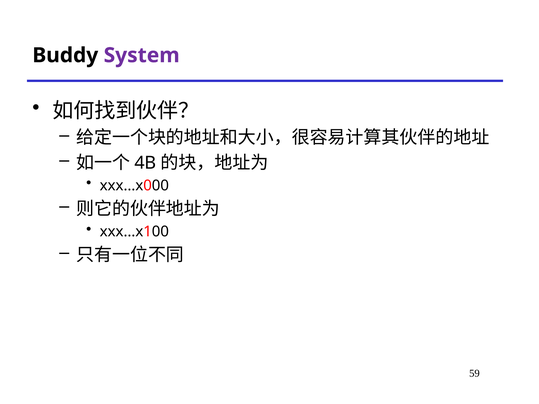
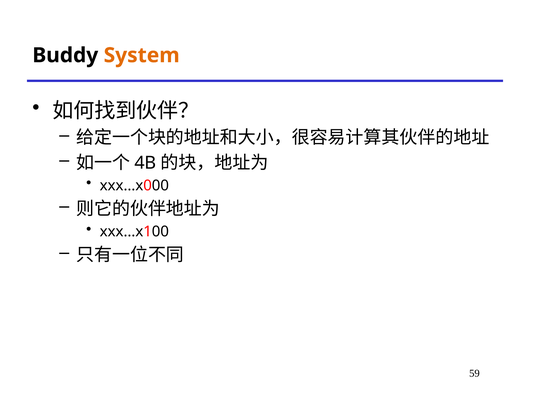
System colour: purple -> orange
